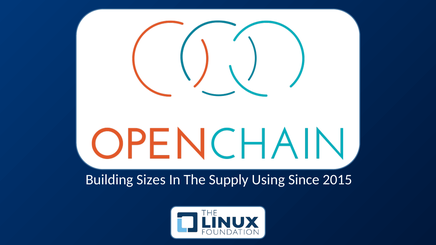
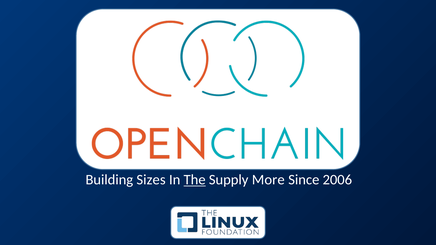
The underline: none -> present
Using: Using -> More
2015: 2015 -> 2006
